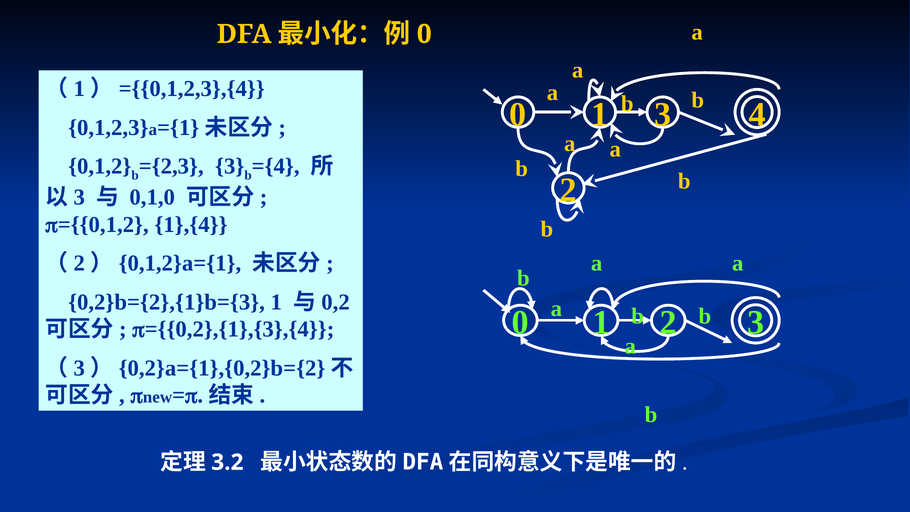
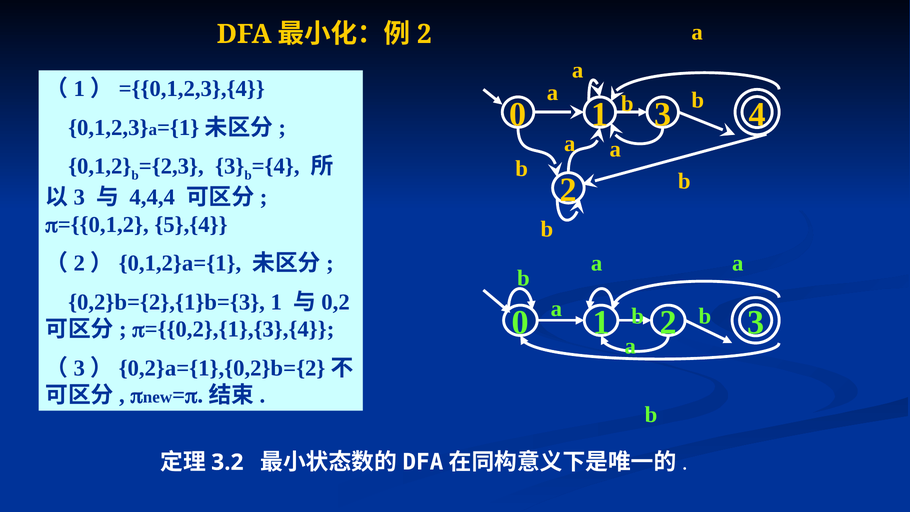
0 at (424, 34): 0 -> 2
0,1,0: 0,1,0 -> 4,4,4
1},{4: 1},{4 -> 5},{4
